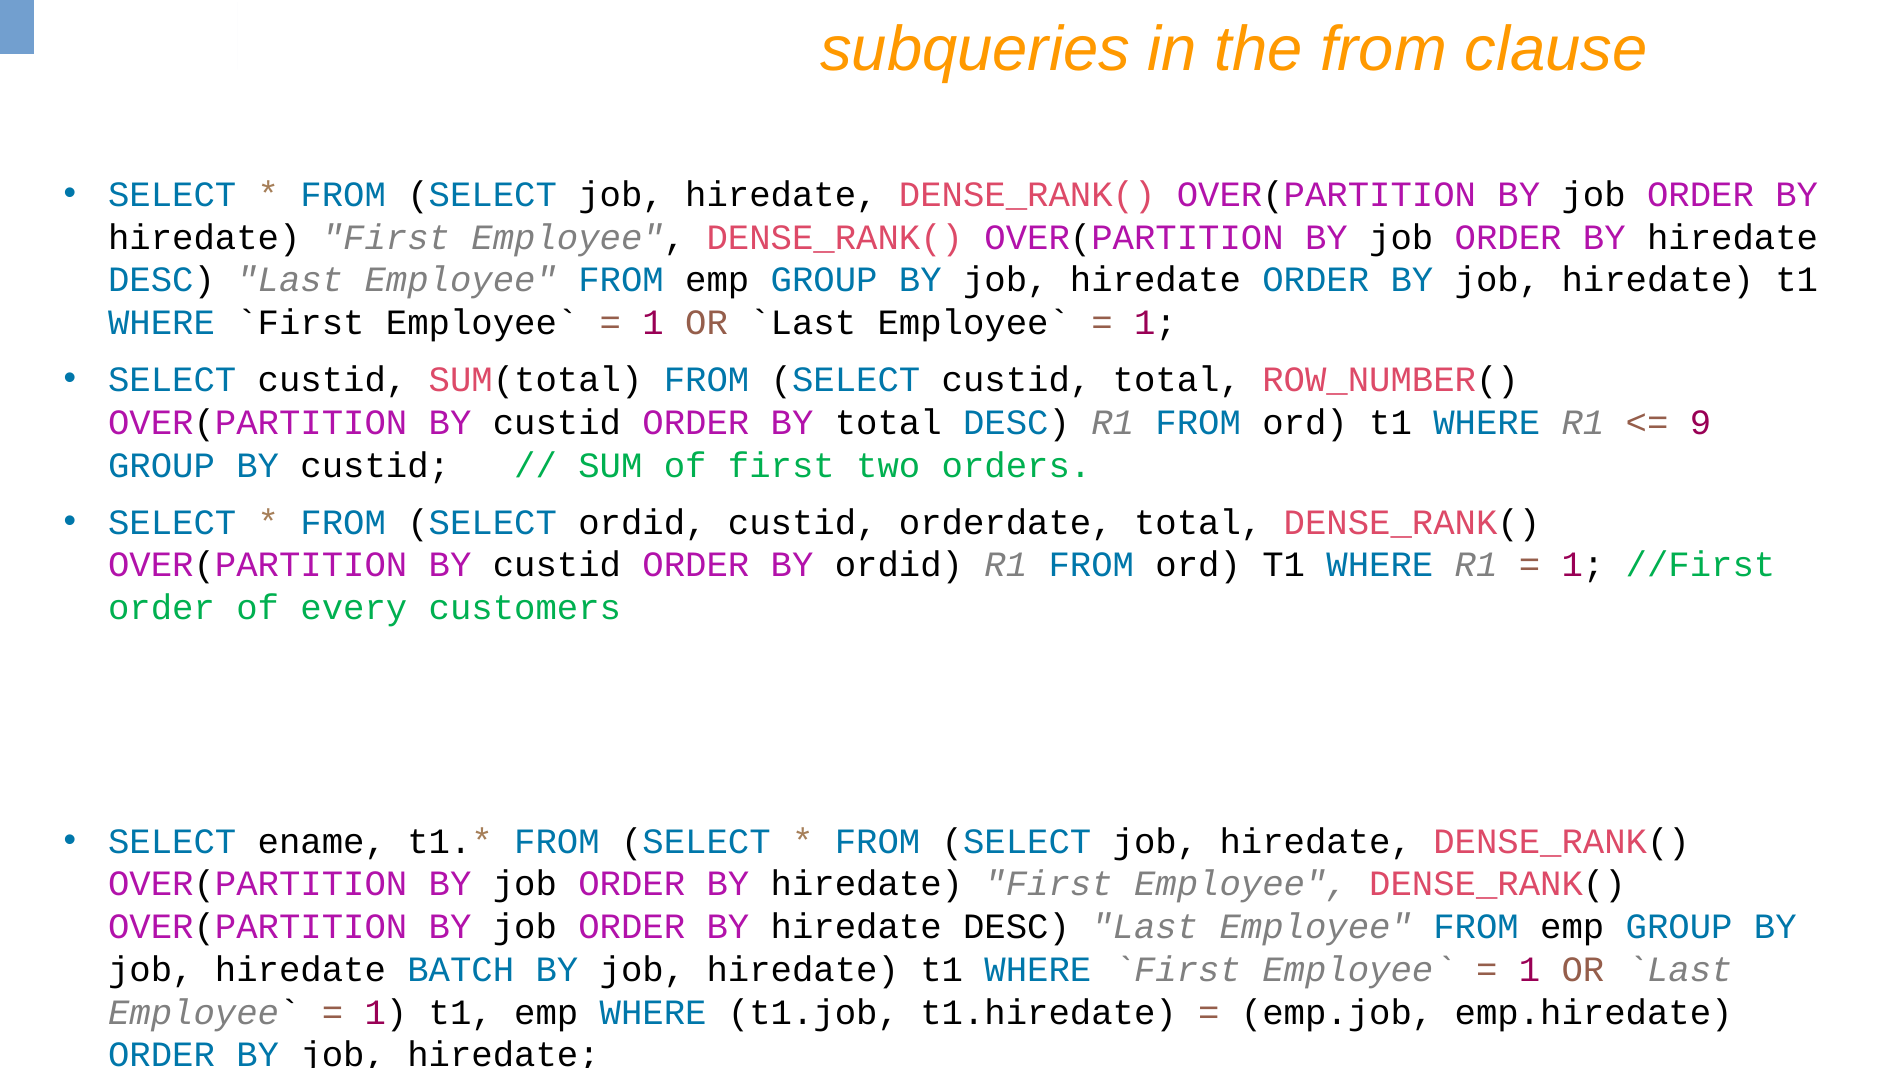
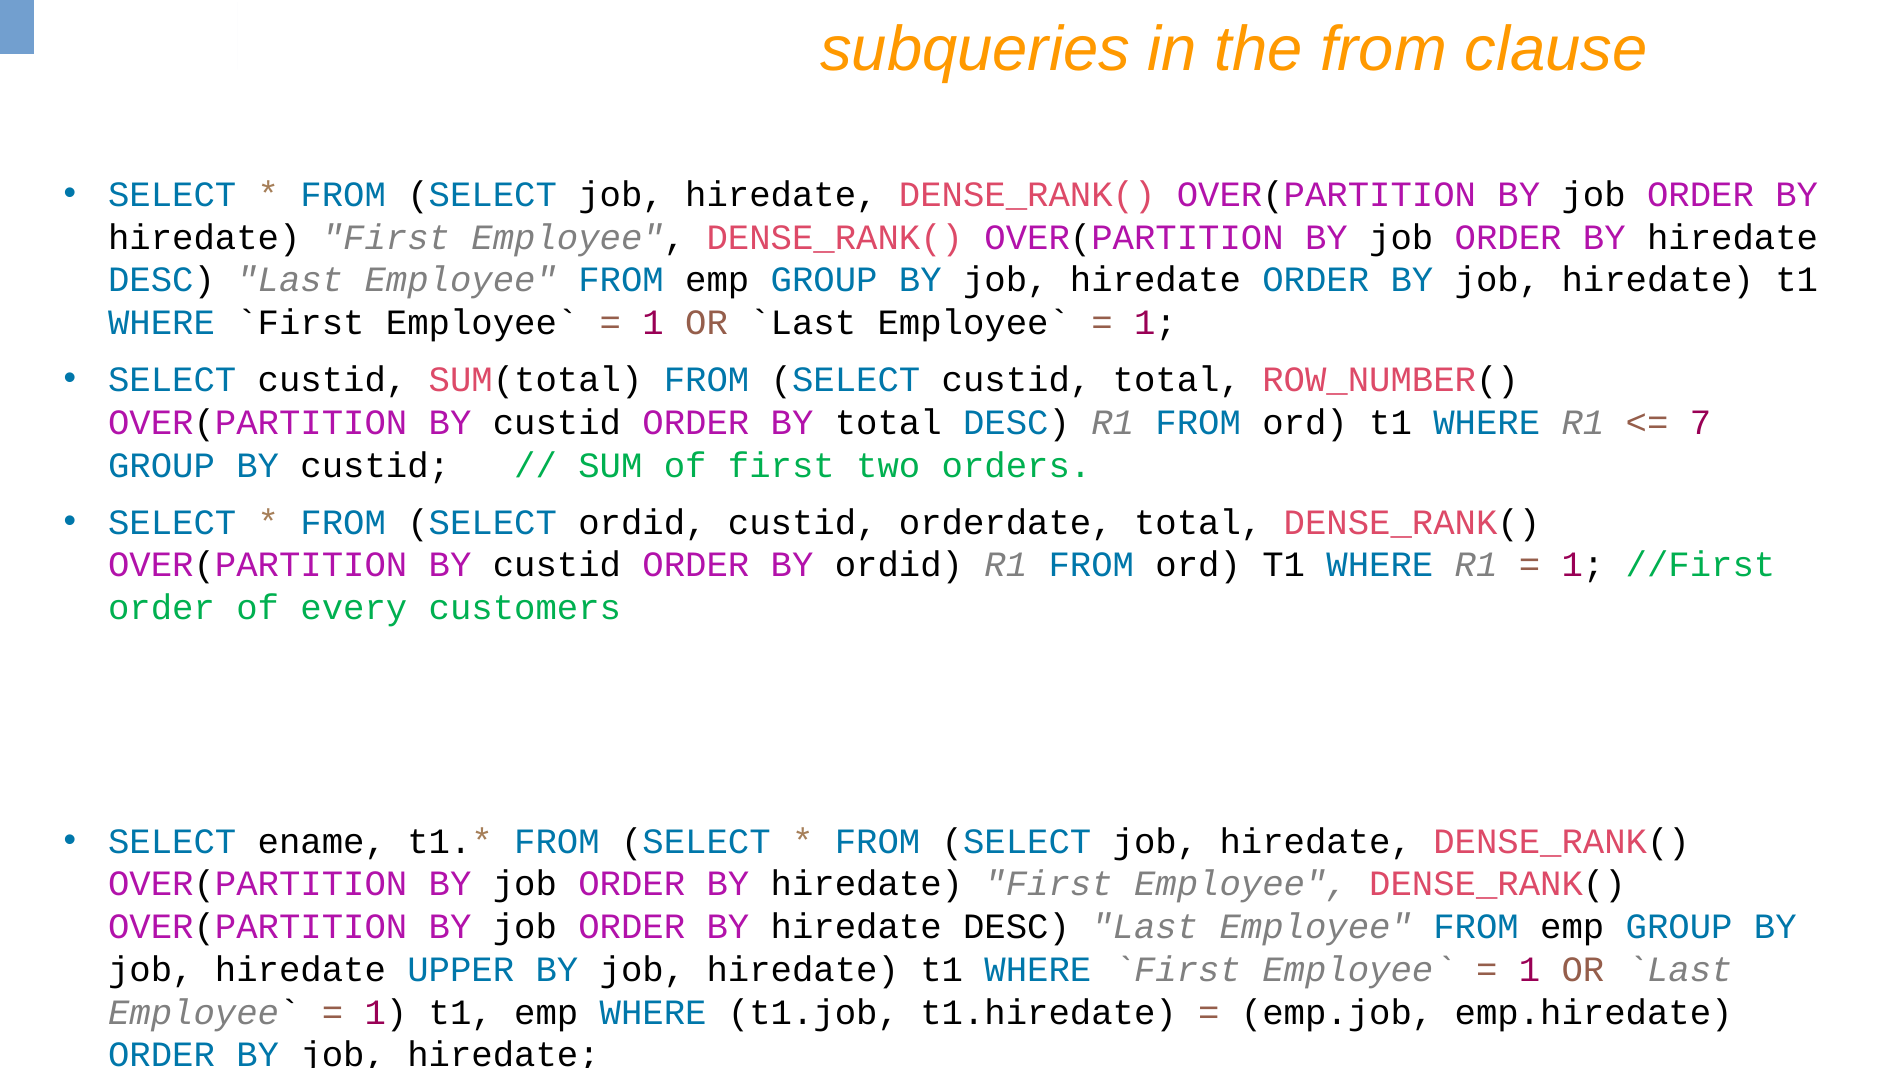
9: 9 -> 7
BATCH: BATCH -> UPPER
